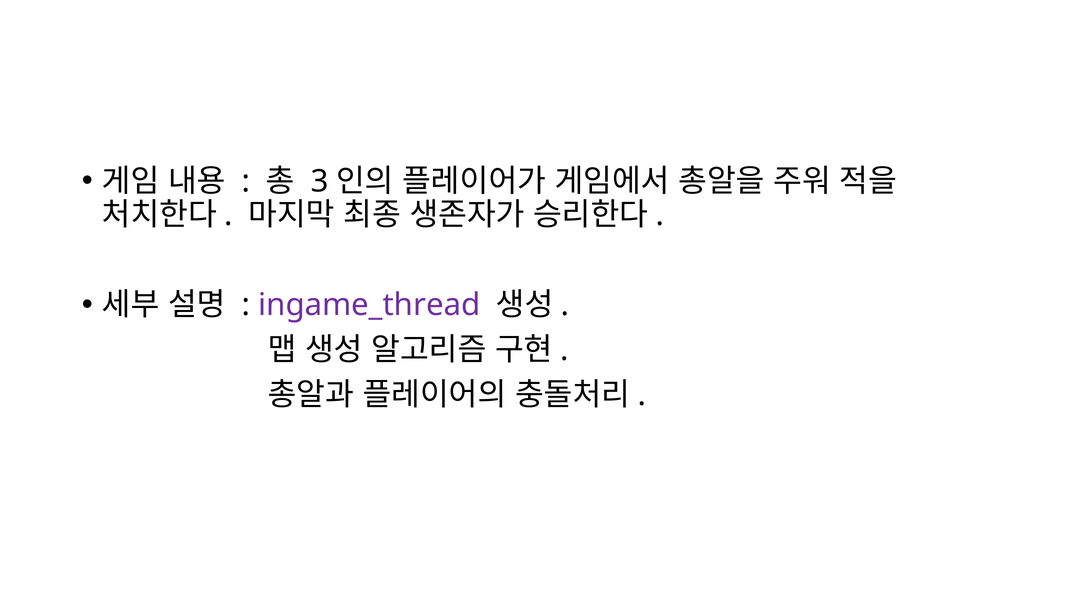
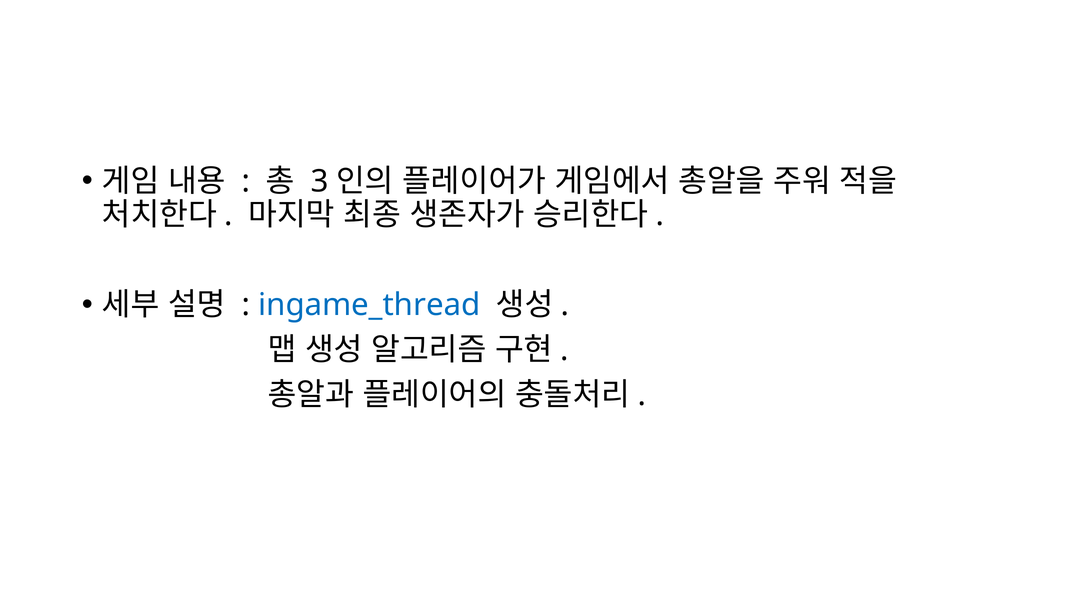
ingame_thread colour: purple -> blue
